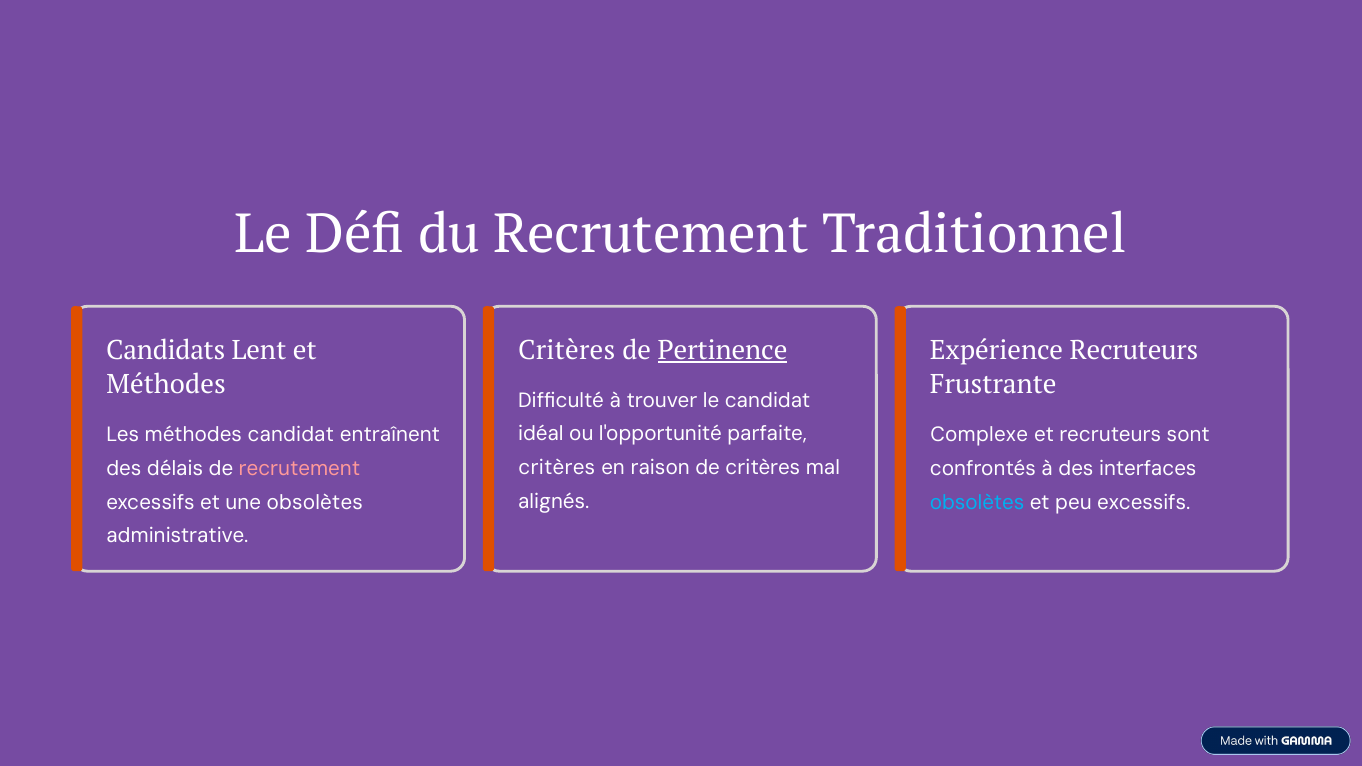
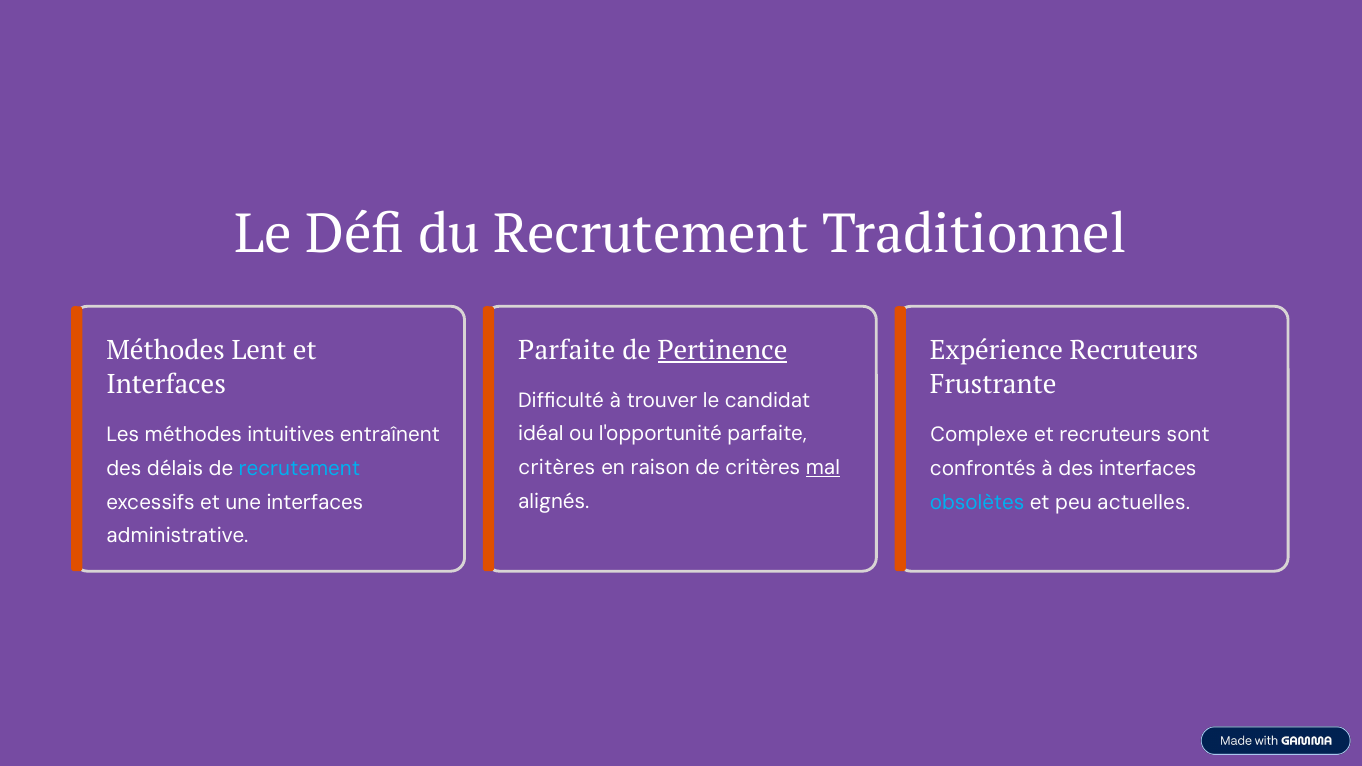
Candidats at (166, 350): Candidats -> Méthodes
Critères at (567, 350): Critères -> Parfaite
Méthodes at (166, 384): Méthodes -> Interfaces
méthodes candidat: candidat -> intuitives
mal underline: none -> present
recrutement at (299, 469) colour: pink -> light blue
une obsolètes: obsolètes -> interfaces
peu excessifs: excessifs -> actuelles
